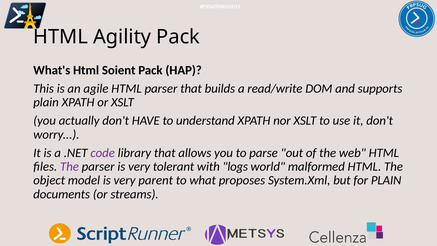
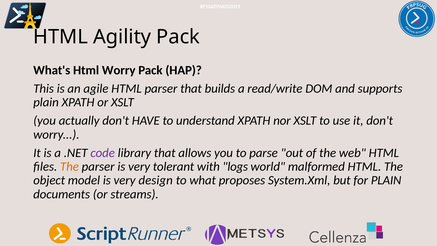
Html Soient: Soient -> Worry
The at (69, 166) colour: purple -> orange
parent: parent -> design
